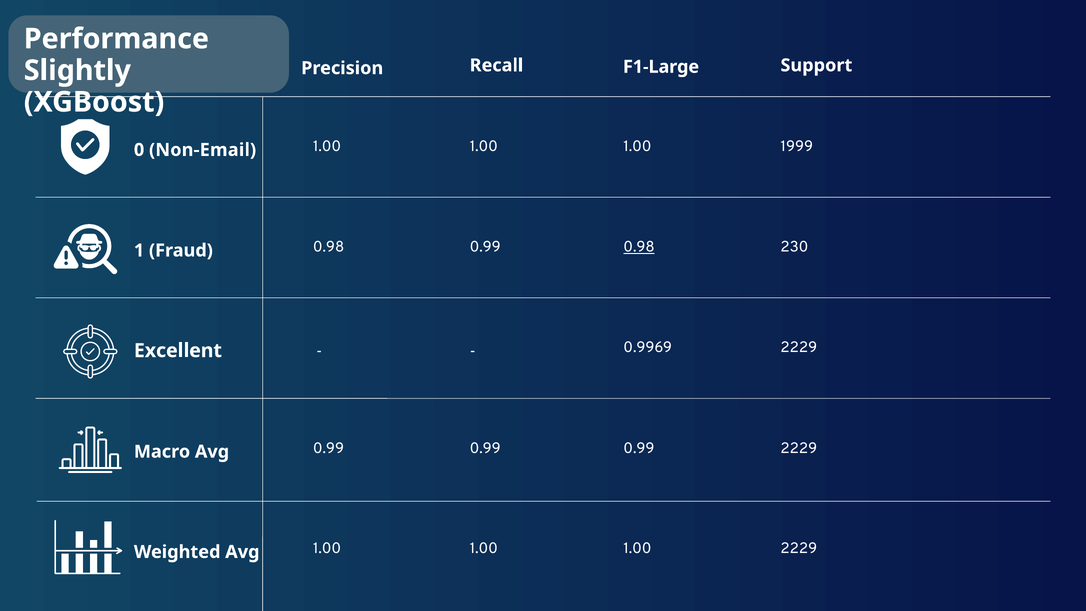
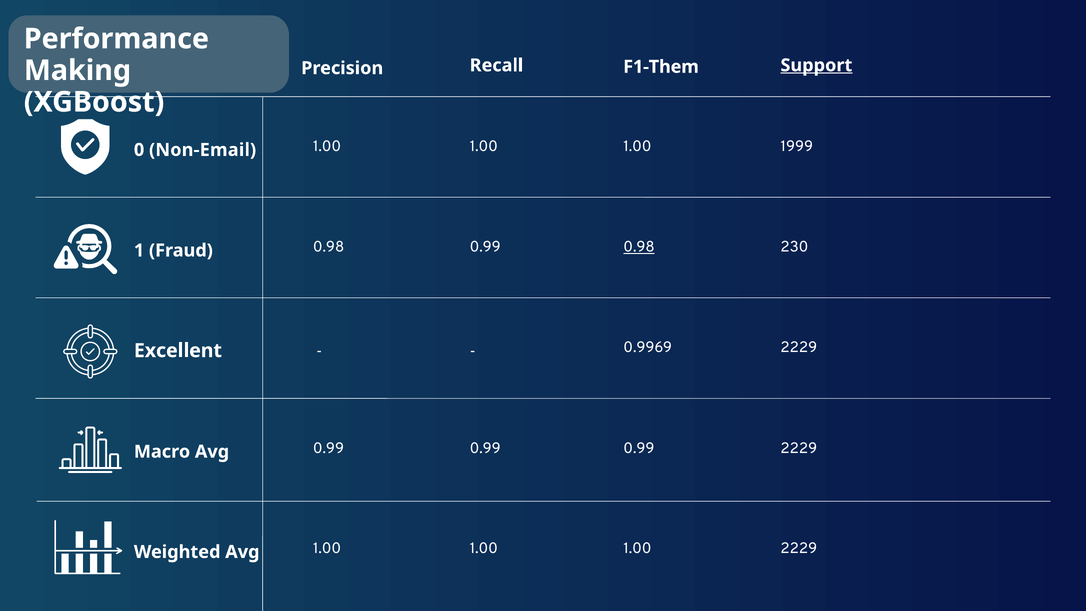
F1-Large: F1-Large -> F1-Them
Support underline: none -> present
Slightly: Slightly -> Making
